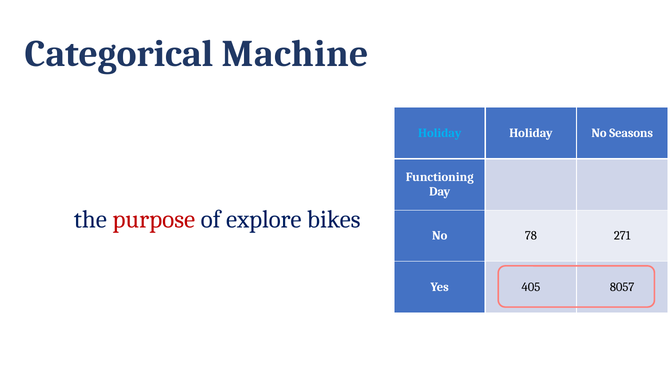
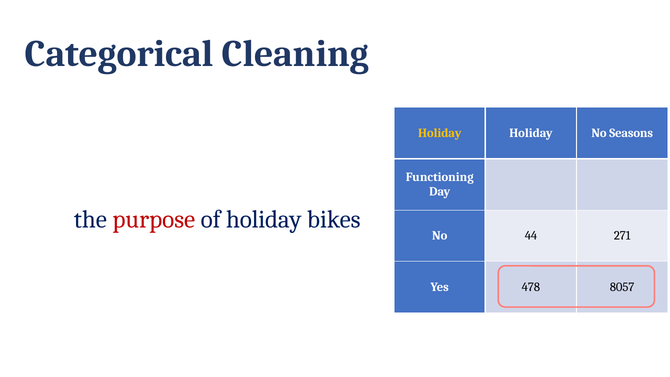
Machine: Machine -> Cleaning
Holiday at (440, 133) colour: light blue -> yellow
of explore: explore -> holiday
78: 78 -> 44
405: 405 -> 478
